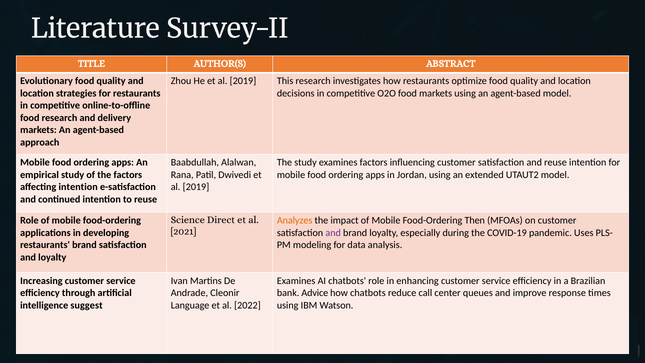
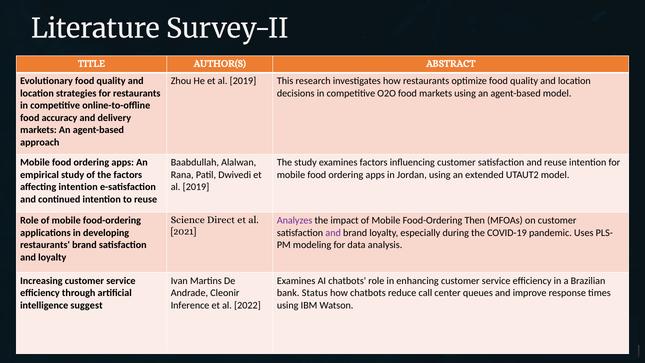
food research: research -> accuracy
Analyzes colour: orange -> purple
Advice: Advice -> Status
Language: Language -> Inference
